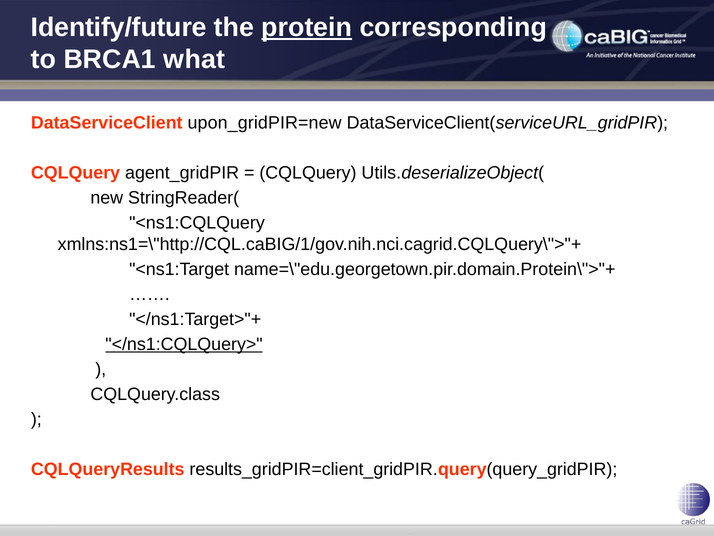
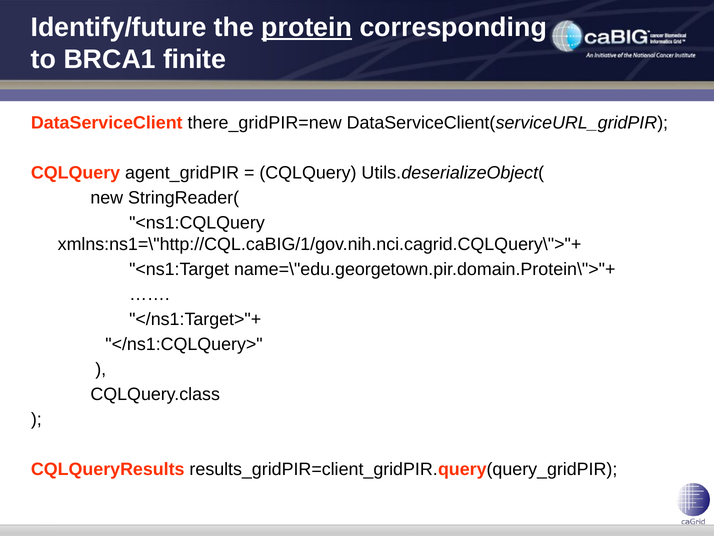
what: what -> finite
upon_gridPIR=new: upon_gridPIR=new -> there_gridPIR=new
</ns1:CQLQuery> underline: present -> none
